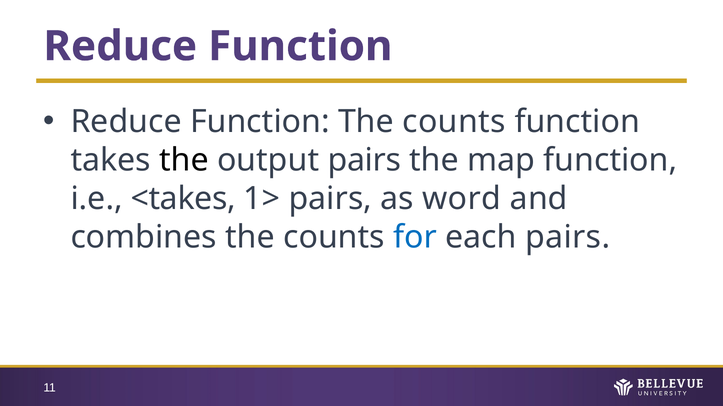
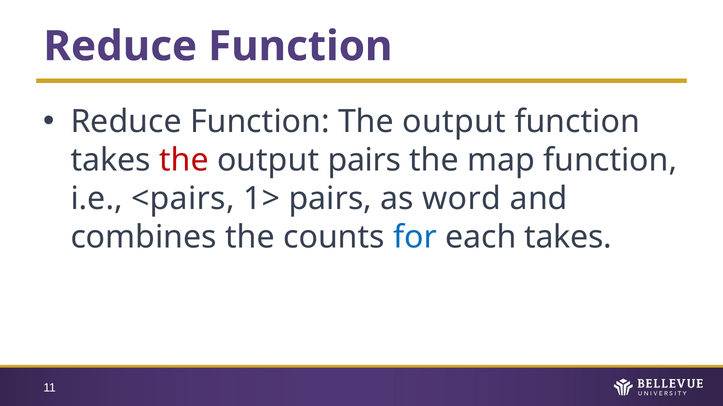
Function The counts: counts -> output
the at (184, 161) colour: black -> red
<takes: <takes -> <pairs
each pairs: pairs -> takes
